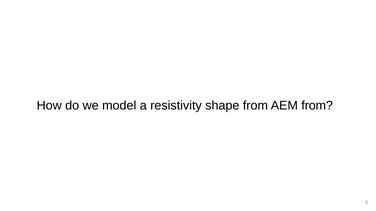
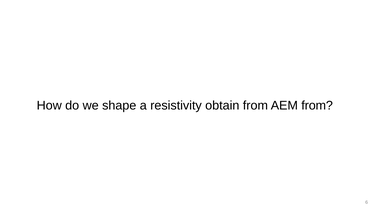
model: model -> shape
shape: shape -> obtain
